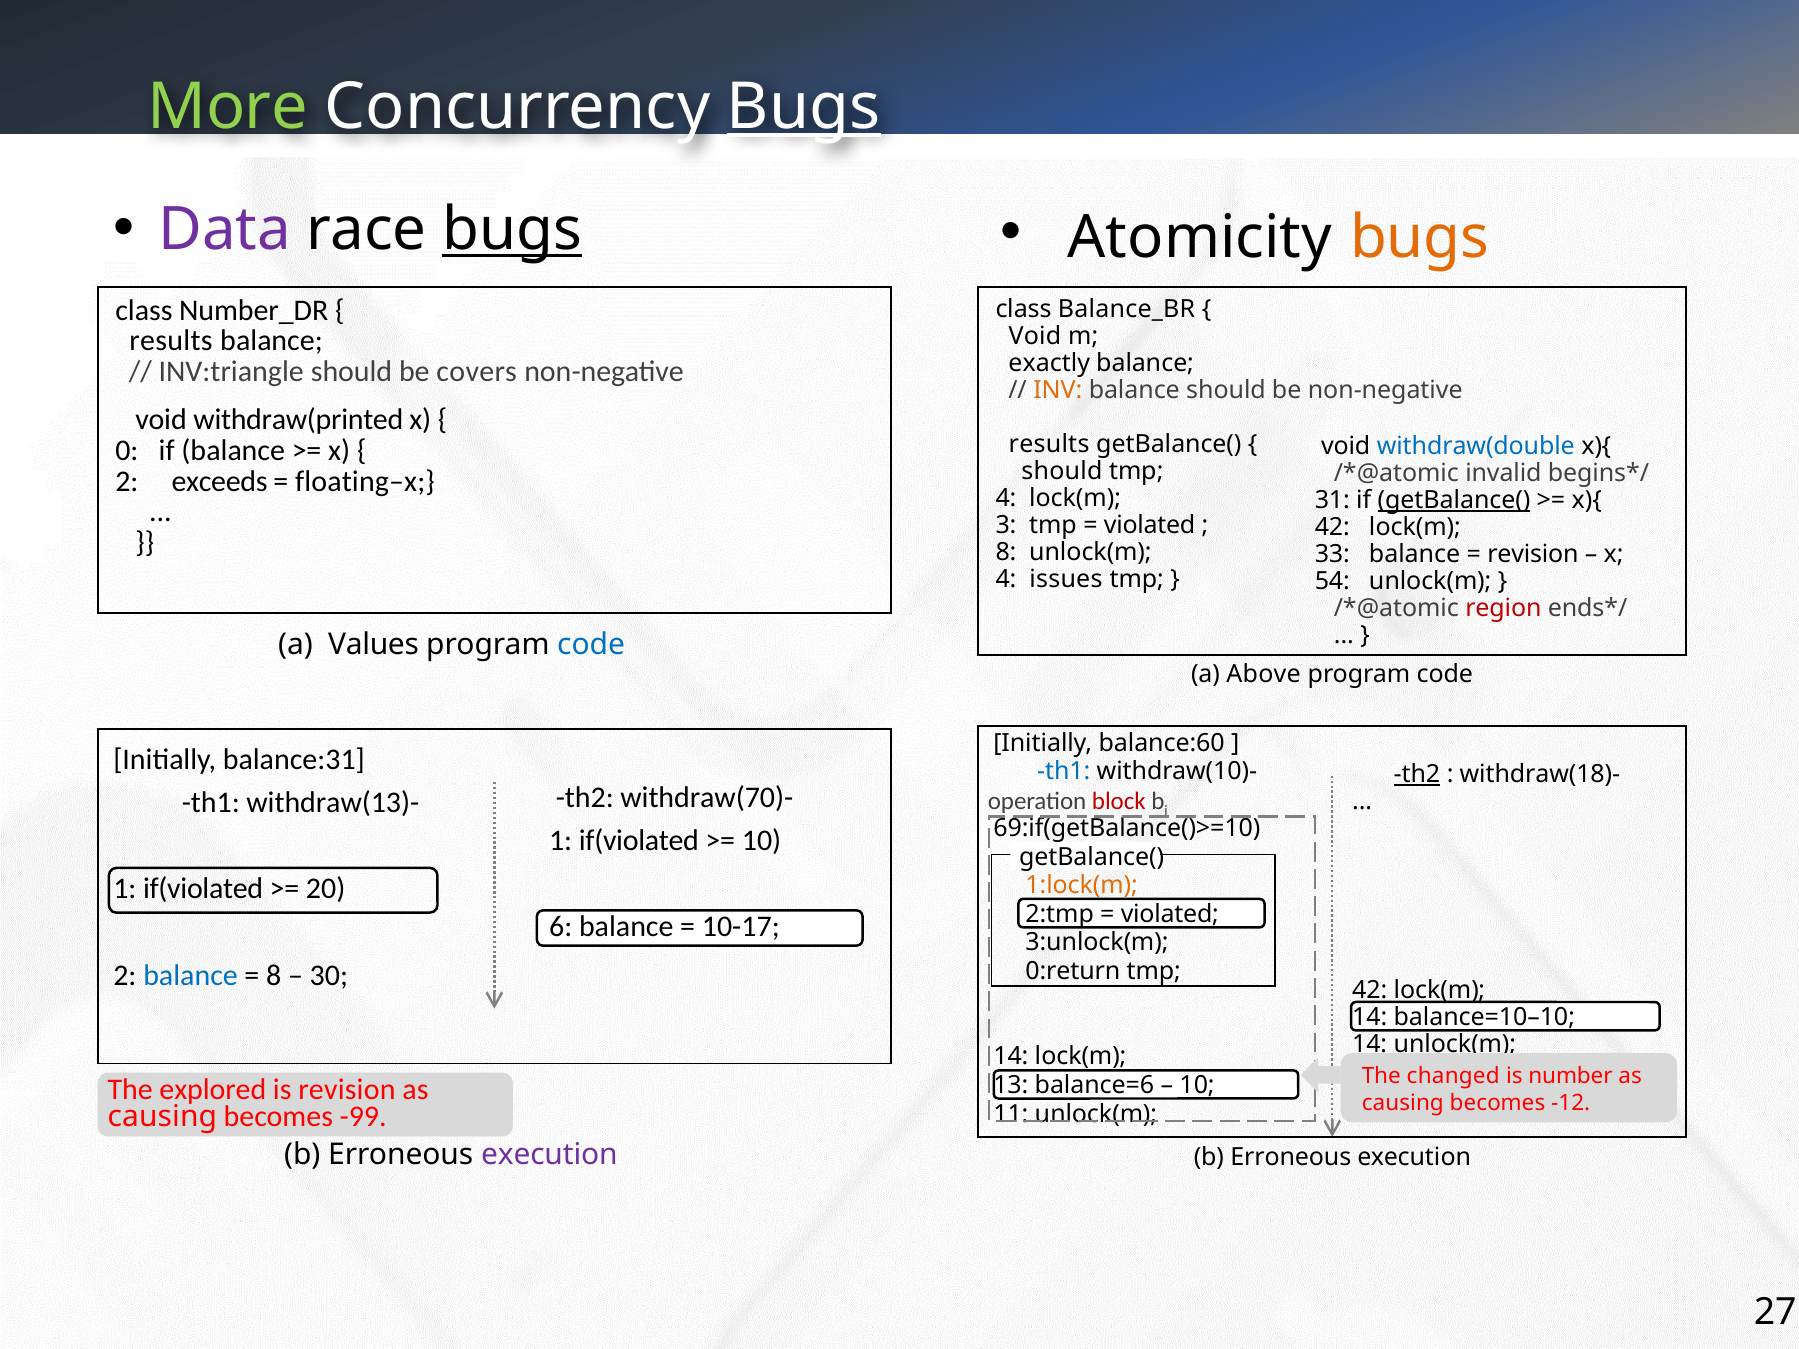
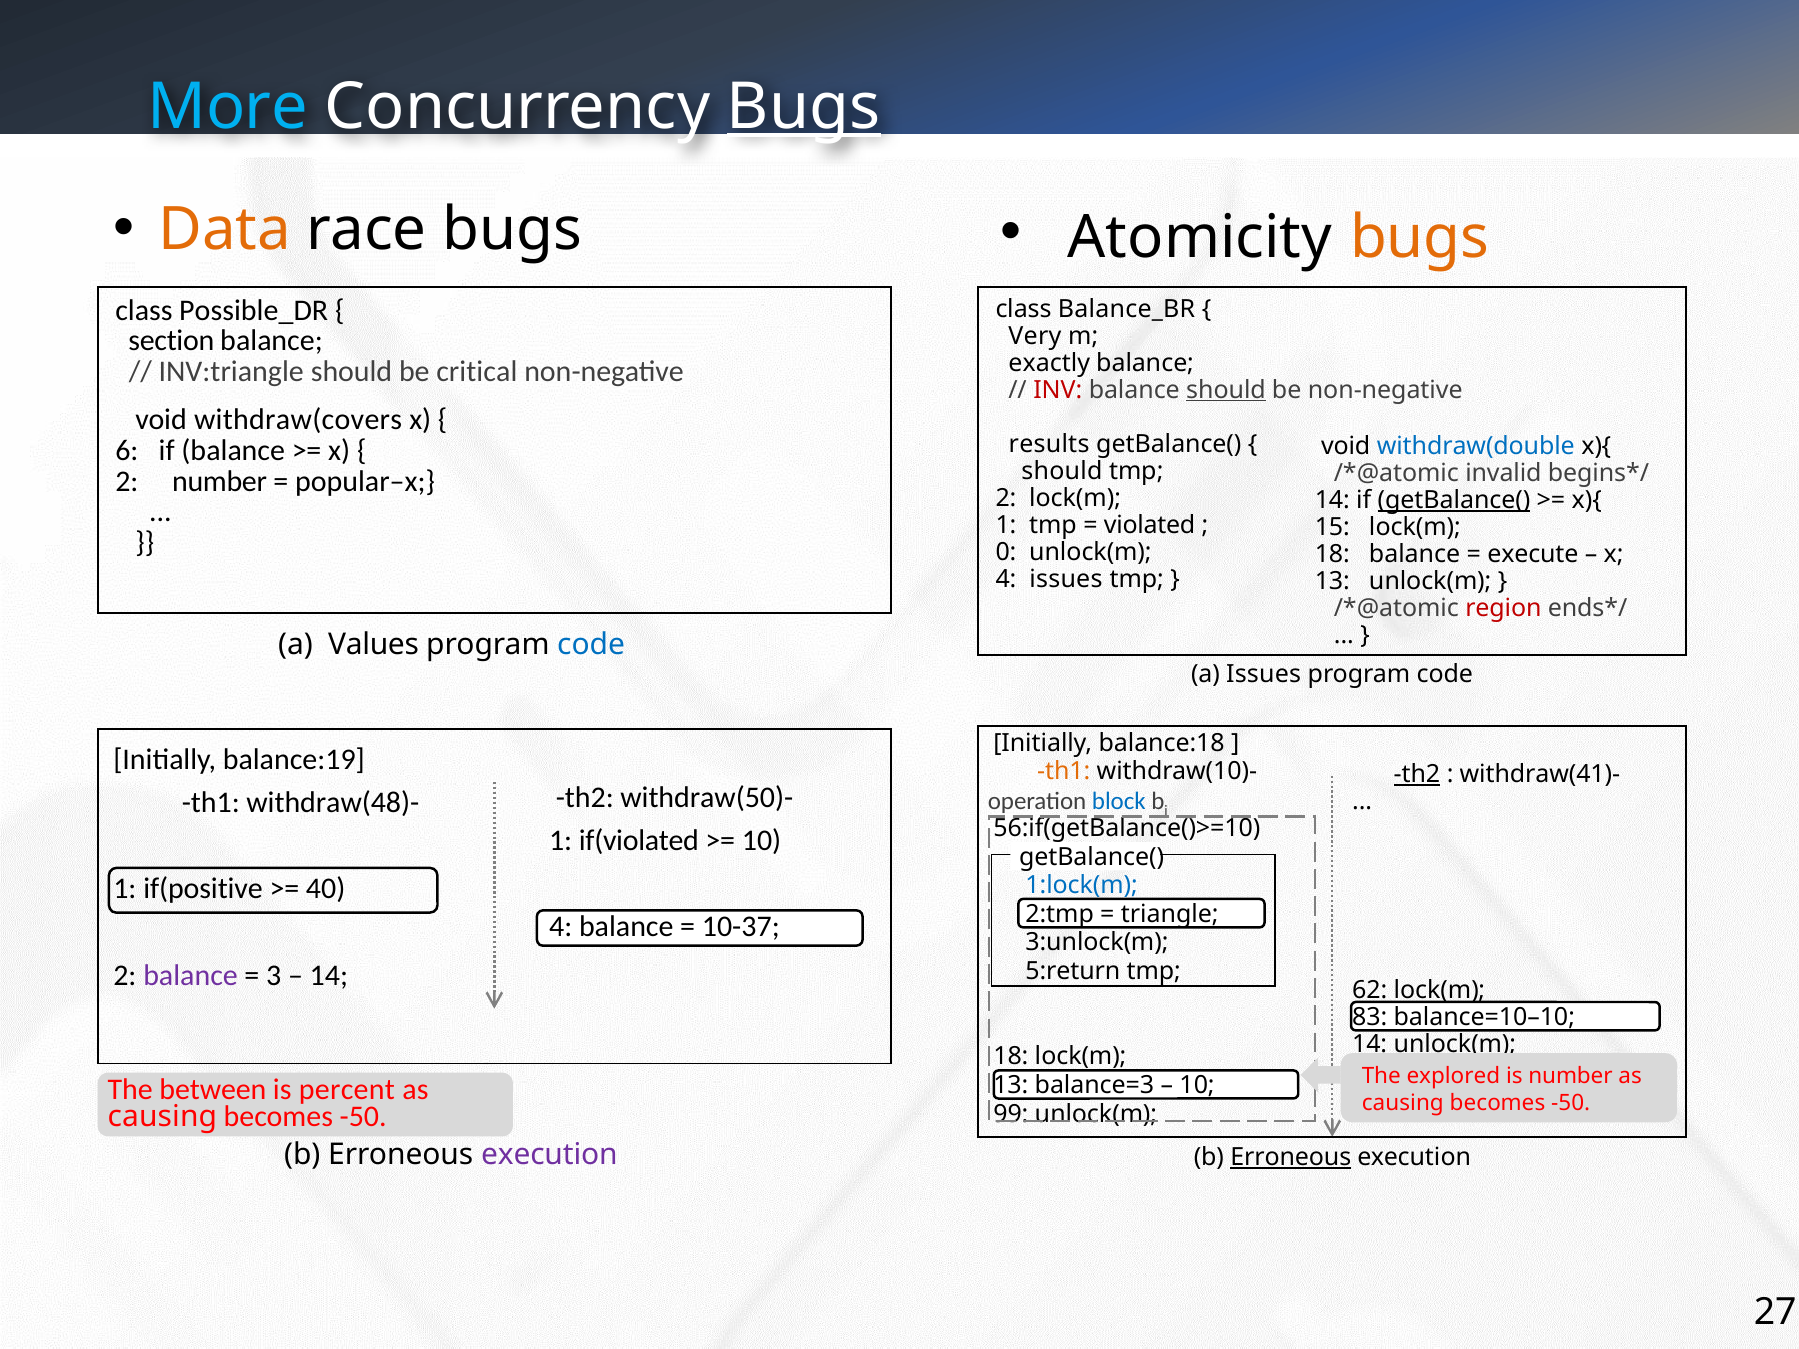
More colour: light green -> light blue
Data colour: purple -> orange
bugs at (512, 230) underline: present -> none
Number_DR: Number_DR -> Possible_DR
results at (171, 341): results -> section
Void at (1035, 336): Void -> Very
covers: covers -> critical
INV colour: orange -> red
should at (1226, 390) underline: none -> present
withdraw(printed: withdraw(printed -> withdraw(covers
0: 0 -> 6
2 exceeds: exceeds -> number
floating–x: floating–x -> popular–x
4 at (1006, 498): 4 -> 2
31 at (1332, 500): 31 -> 14
3 at (1006, 525): 3 -> 1
42 at (1332, 527): 42 -> 15
8 at (1006, 552): 8 -> 0
33 at (1332, 554): 33 -> 18
revision at (1533, 554): revision -> execute
54 at (1332, 581): 54 -> 13
a Above: Above -> Issues
balance:60: balance:60 -> balance:18
balance:31: balance:31 -> balance:19
th1 at (1064, 772) colour: blue -> orange
withdraw(18)-: withdraw(18)- -> withdraw(41)-
withdraw(70)-: withdraw(70)- -> withdraw(50)-
withdraw(13)-: withdraw(13)- -> withdraw(48)-
block colour: red -> blue
69:if(getBalance()>=10: 69:if(getBalance()>=10 -> 56:if(getBalance()>=10
if(violated at (203, 889): if(violated -> if(positive
20: 20 -> 40
1:lock(m colour: orange -> blue
violated at (1170, 914): violated -> triangle
6 at (561, 927): 6 -> 4
10-17: 10-17 -> 10-37
balance at (191, 975) colour: blue -> purple
8 at (274, 975): 8 -> 3
30 at (329, 975): 30 -> 14
0:return: 0:return -> 5:return
42 at (1370, 990): 42 -> 62
14 at (1370, 1018): 14 -> 83
14 at (1011, 1057): 14 -> 18
changed: changed -> explored
explored: explored -> between
is revision: revision -> percent
balance=6: balance=6 -> balance=3
-12 at (1571, 1103): -12 -> -50
11: 11 -> 99
-99 at (363, 1116): -99 -> -50
Erroneous at (1291, 1157) underline: none -> present
